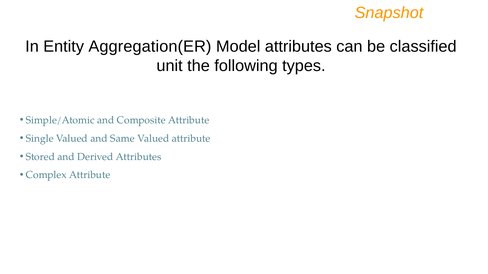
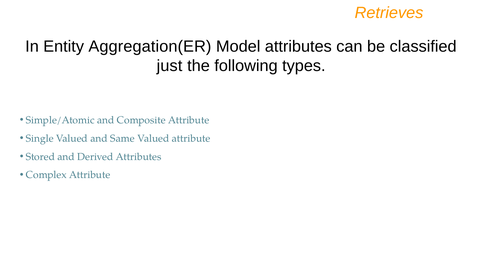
Snapshot: Snapshot -> Retrieves
unit: unit -> just
